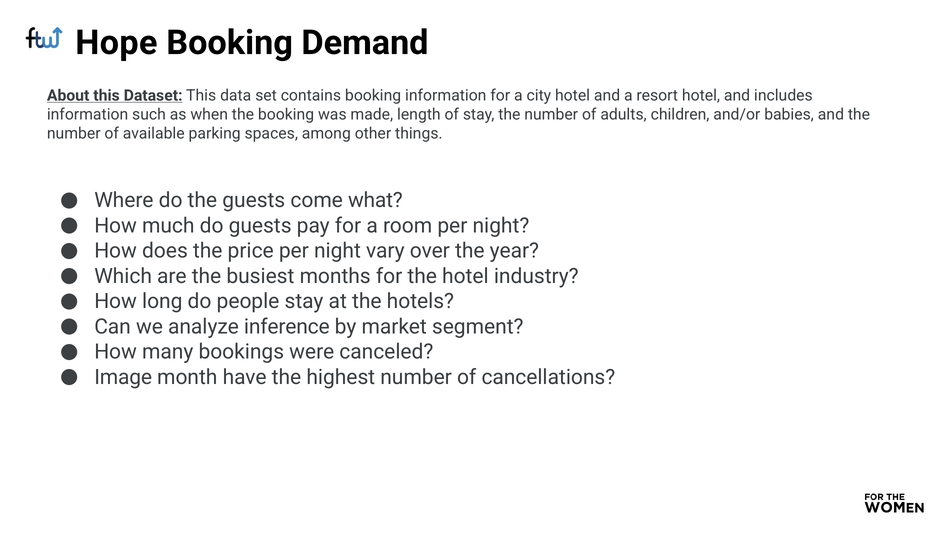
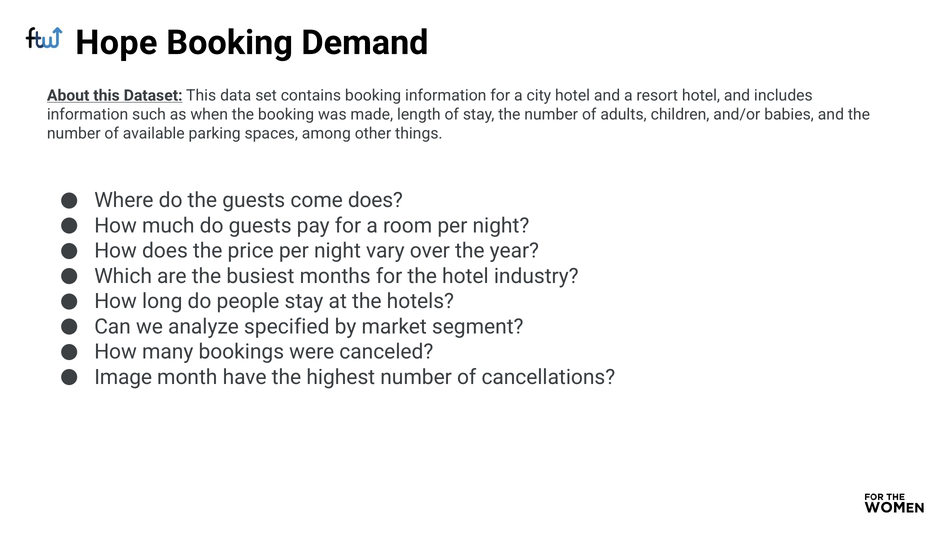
come what: what -> does
inference: inference -> specified
